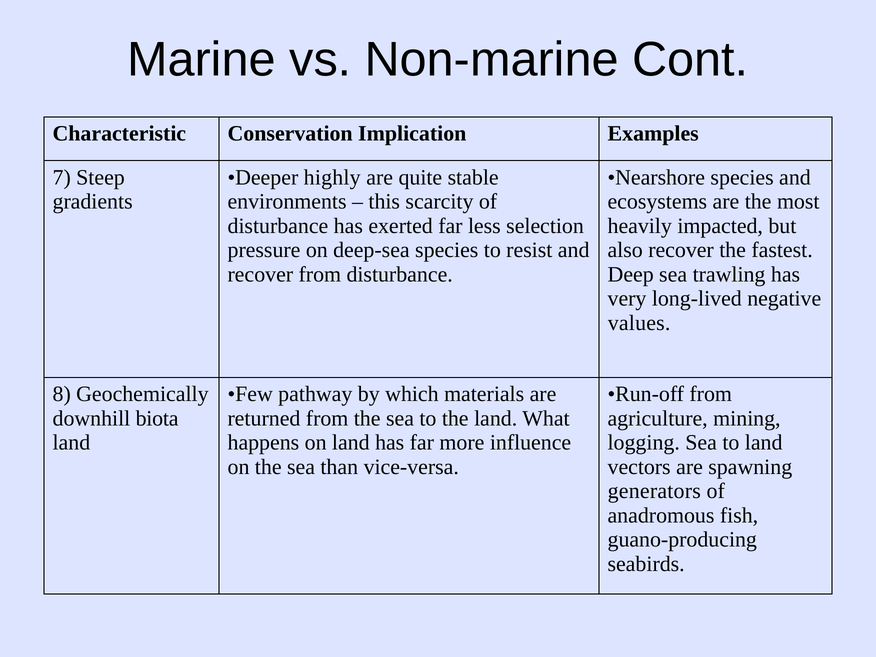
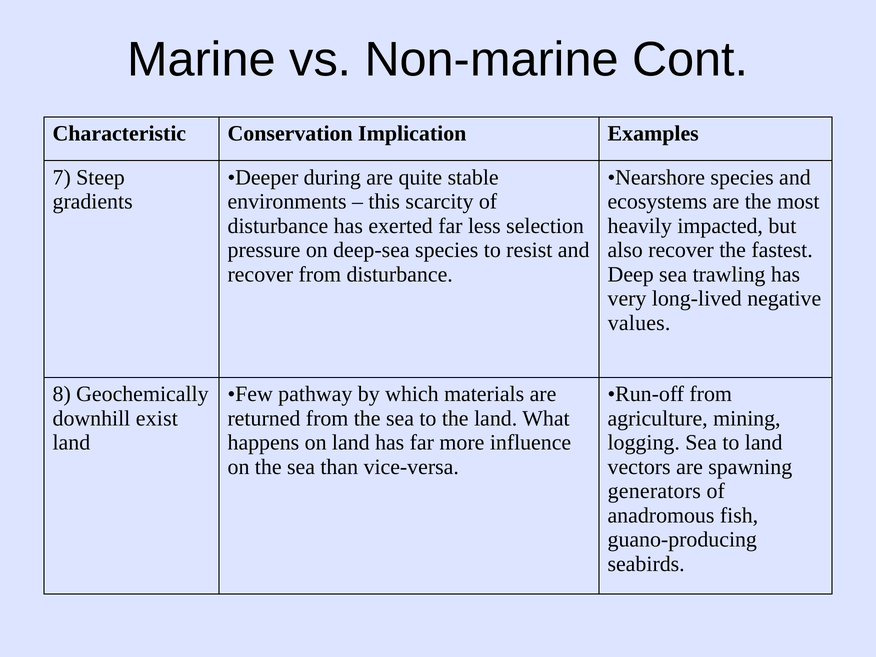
highly: highly -> during
biota: biota -> exist
